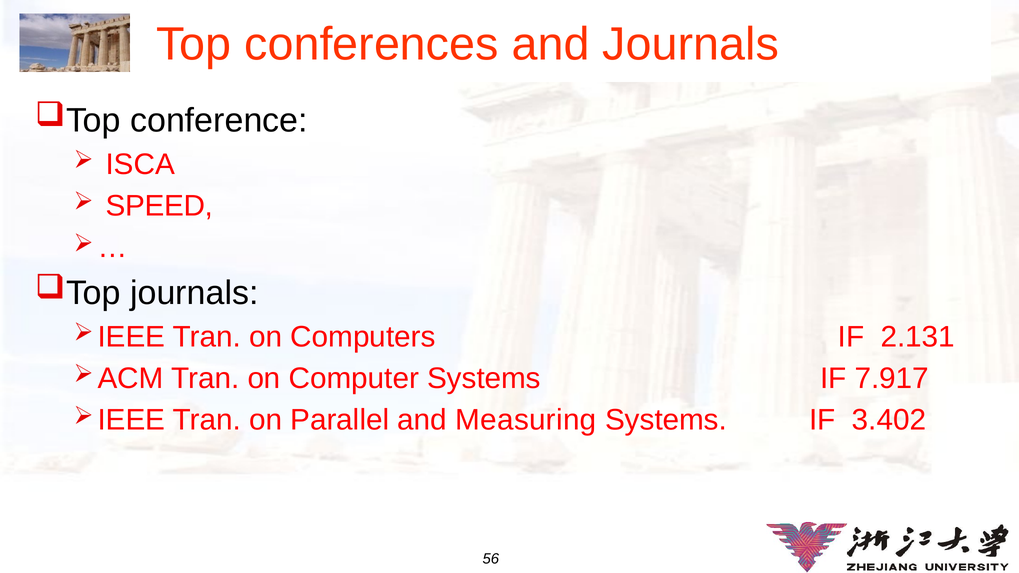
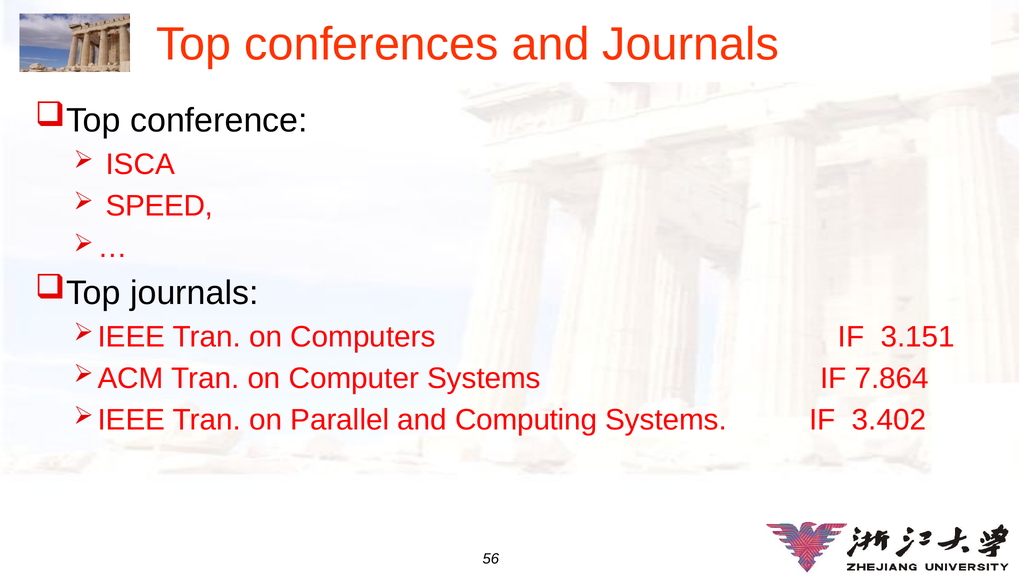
2.131: 2.131 -> 3.151
7.917: 7.917 -> 7.864
Measuring: Measuring -> Computing
